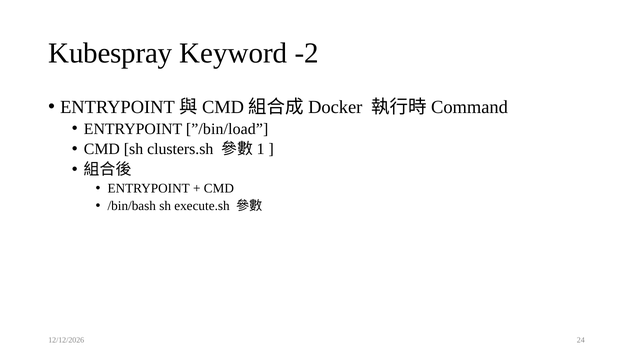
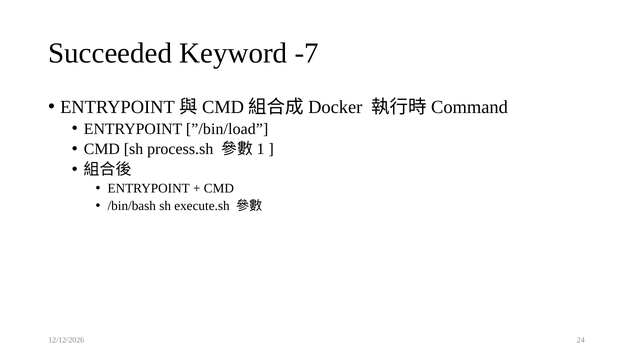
Kubespray: Kubespray -> Succeeded
-2: -2 -> -7
clusters.sh: clusters.sh -> process.sh
